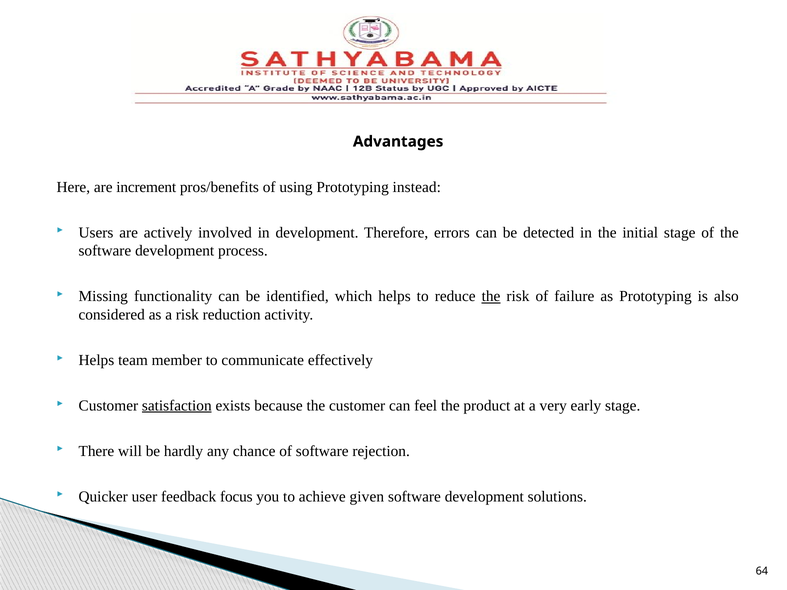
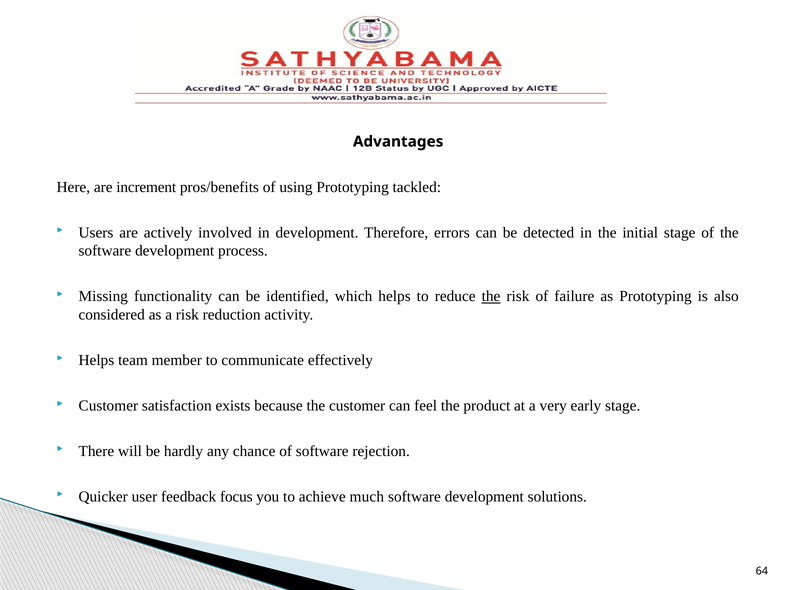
instead: instead -> tackled
satisfaction underline: present -> none
given: given -> much
